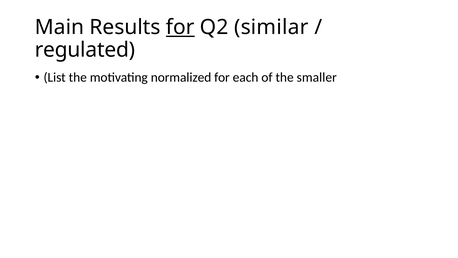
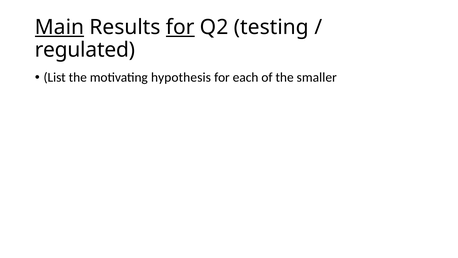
Main underline: none -> present
similar: similar -> testing
normalized: normalized -> hypothesis
